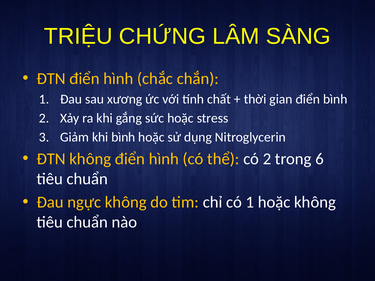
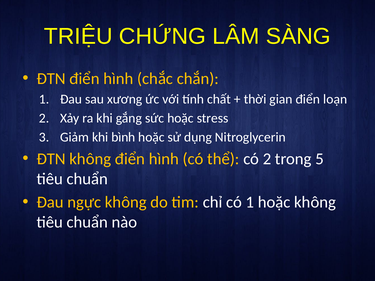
điển bình: bình -> loạn
6: 6 -> 5
